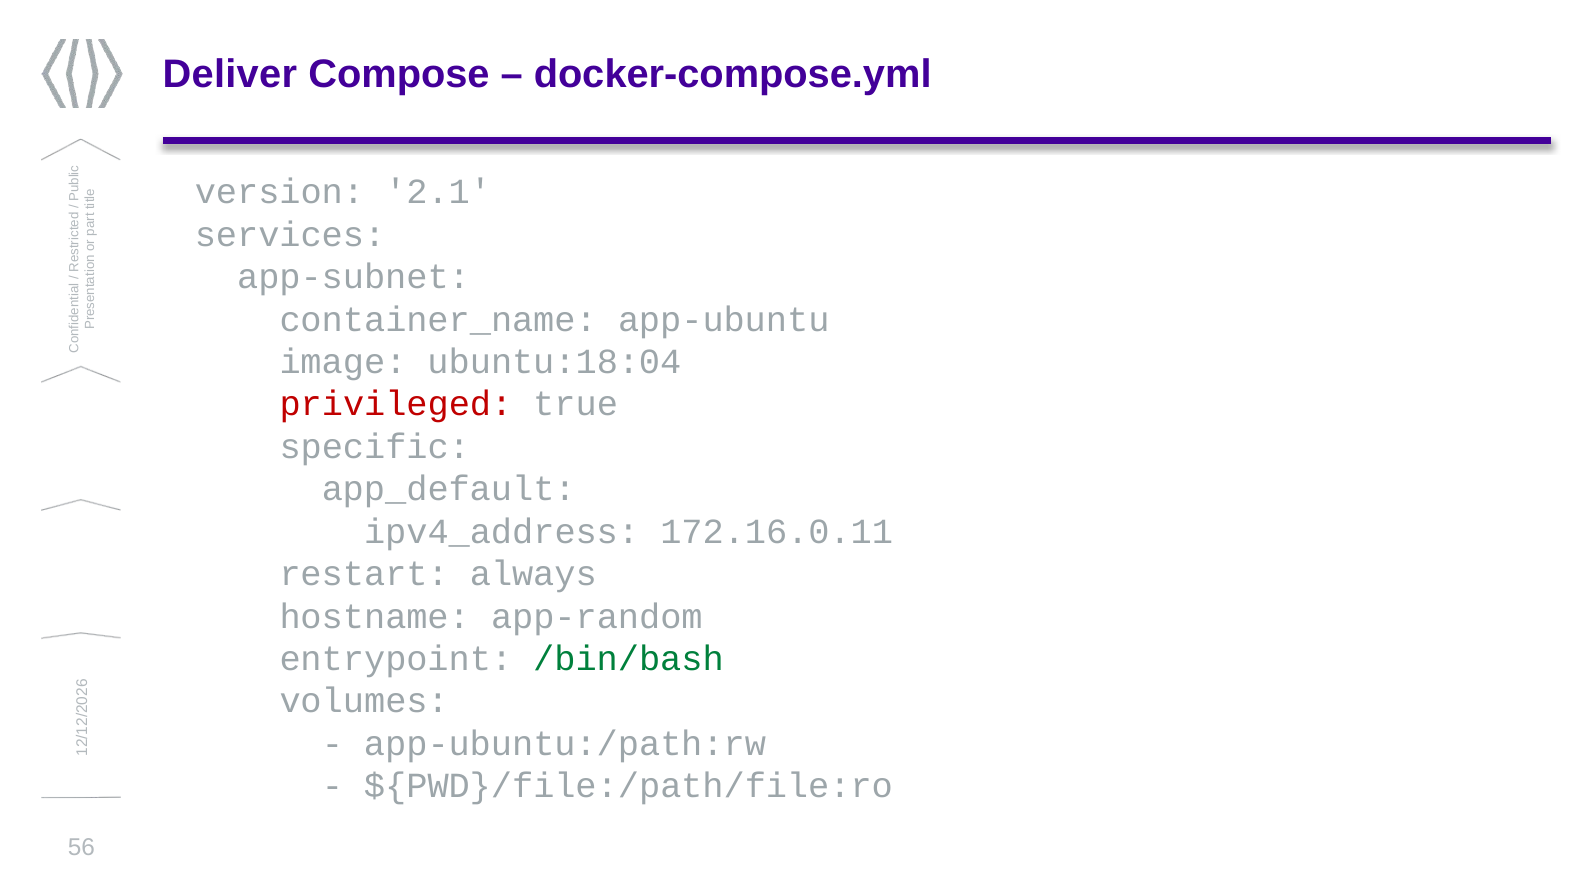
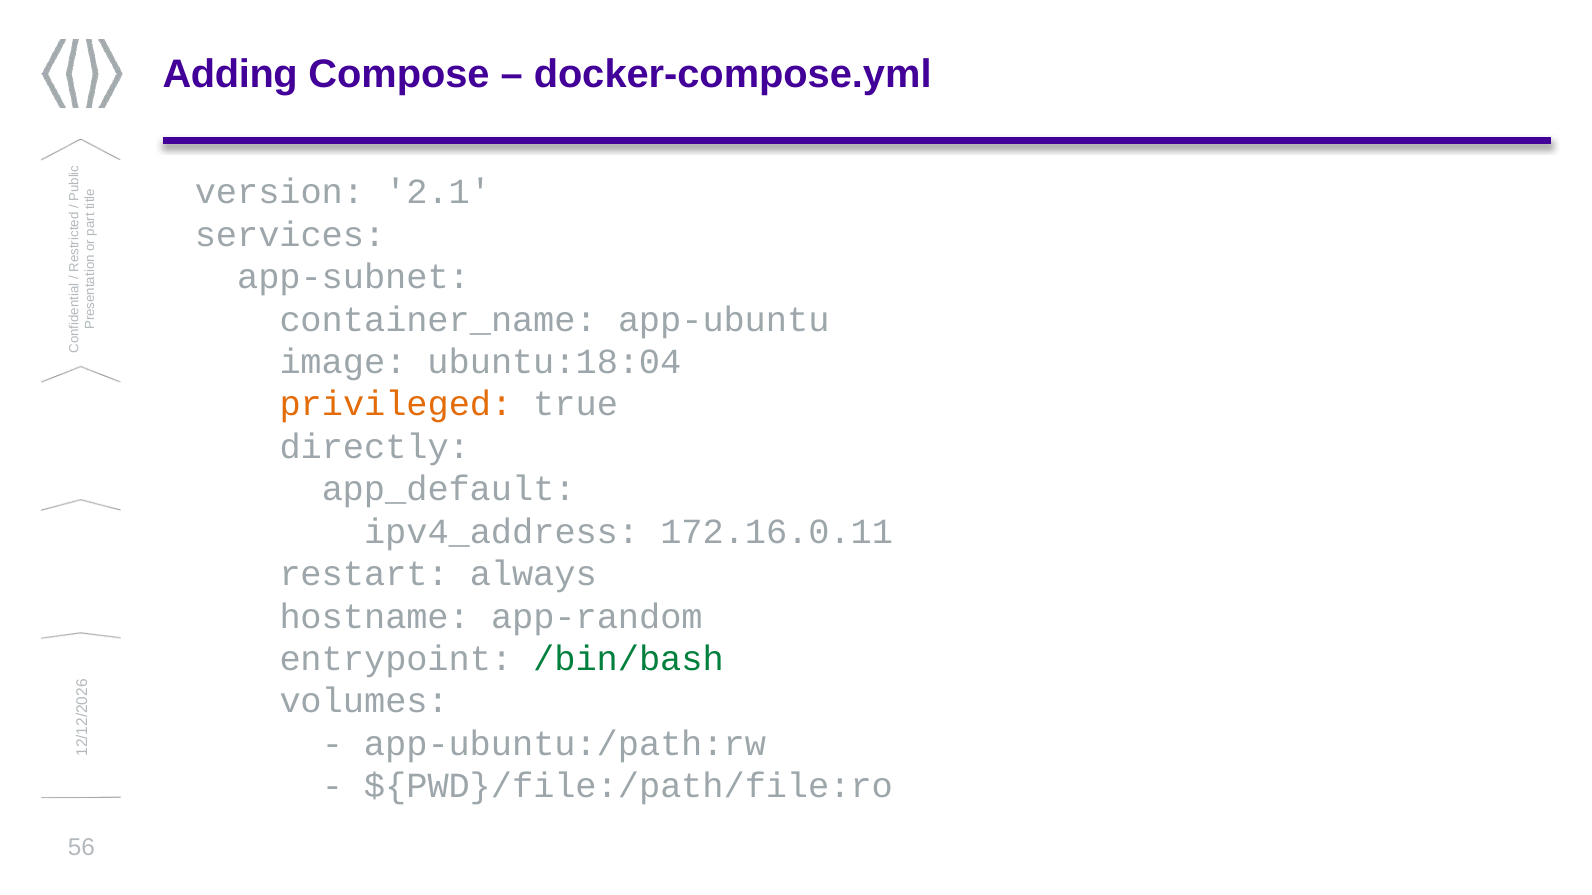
Deliver: Deliver -> Adding
privileged colour: red -> orange
specific: specific -> directly
